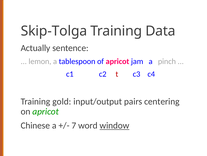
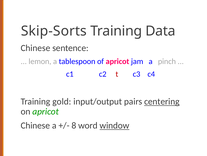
Skip-Tolga: Skip-Tolga -> Skip-Sorts
Actually at (36, 48): Actually -> Chinese
centering underline: none -> present
7: 7 -> 8
